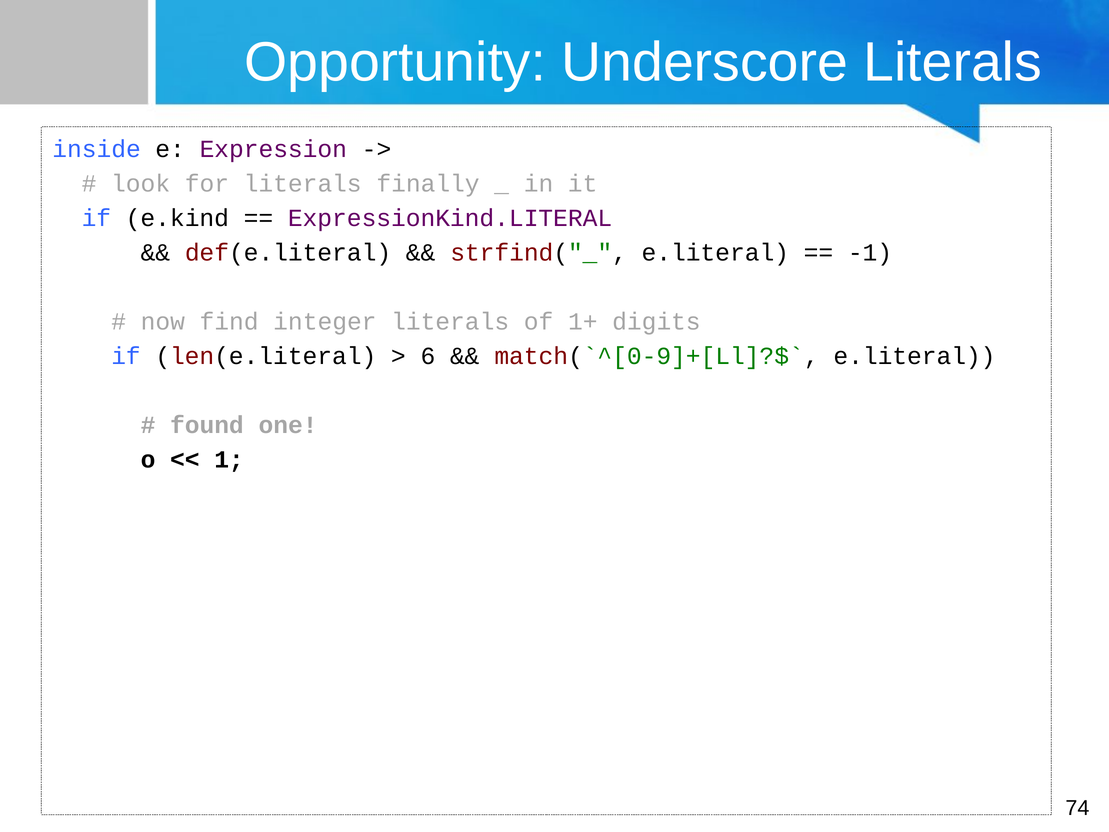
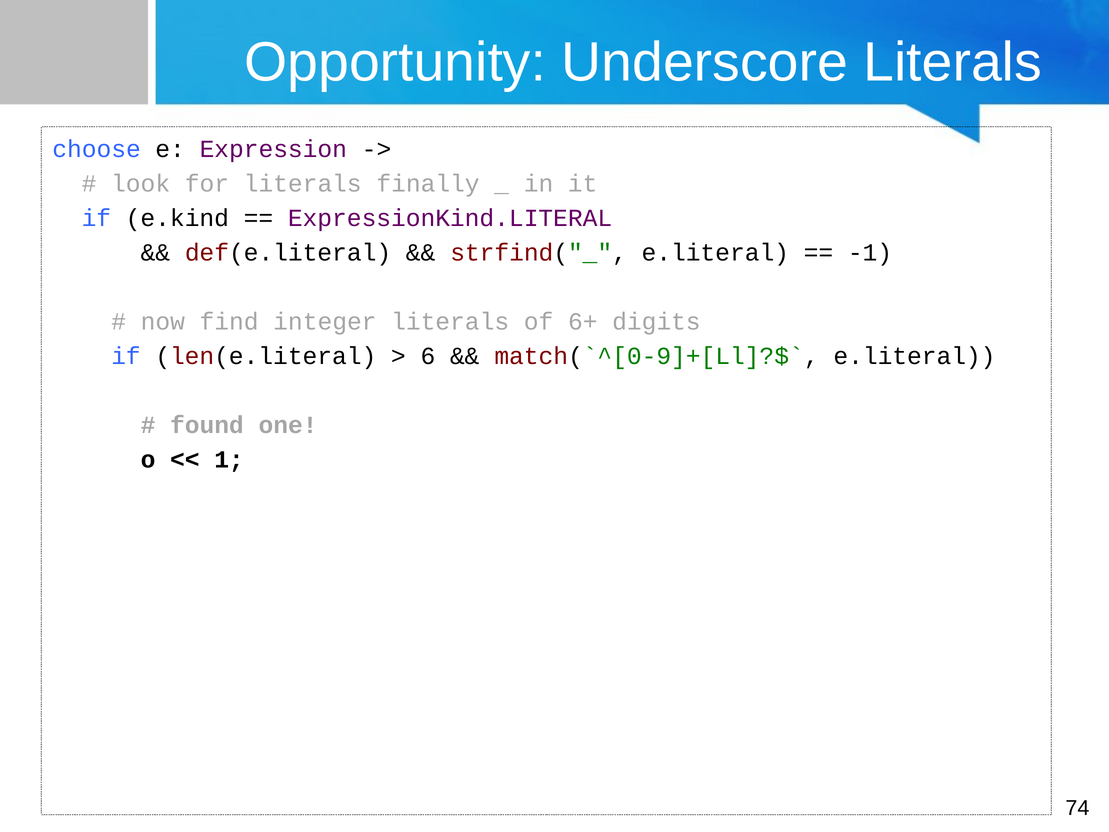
inside: inside -> choose
1+: 1+ -> 6+
